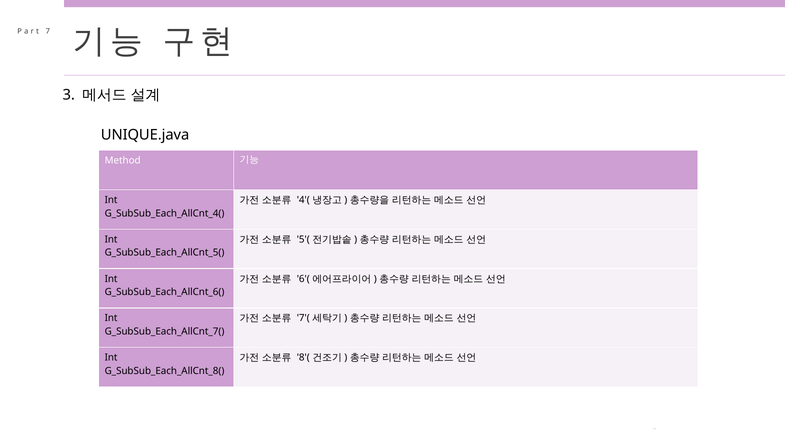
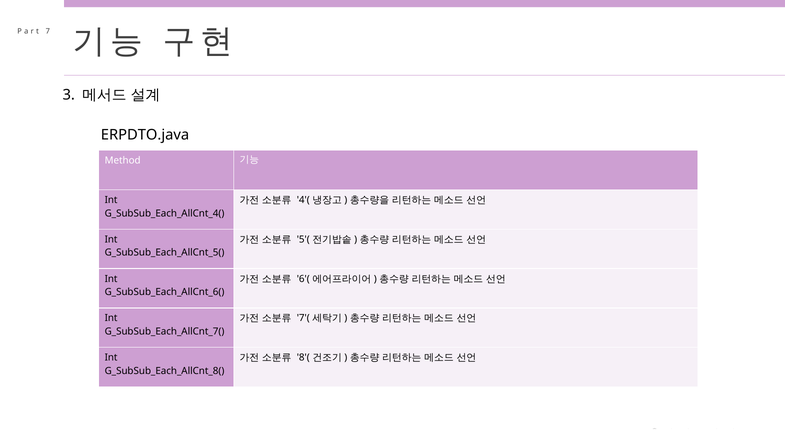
UNIQUE.java: UNIQUE.java -> ERPDTO.java
